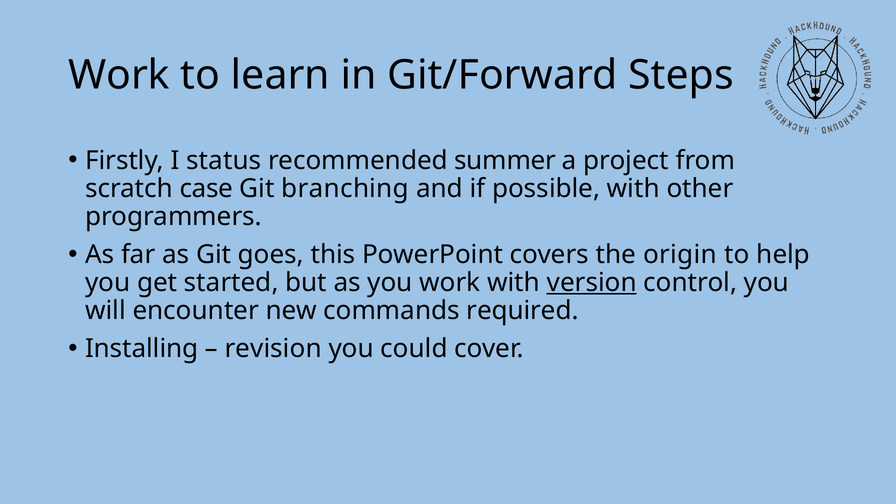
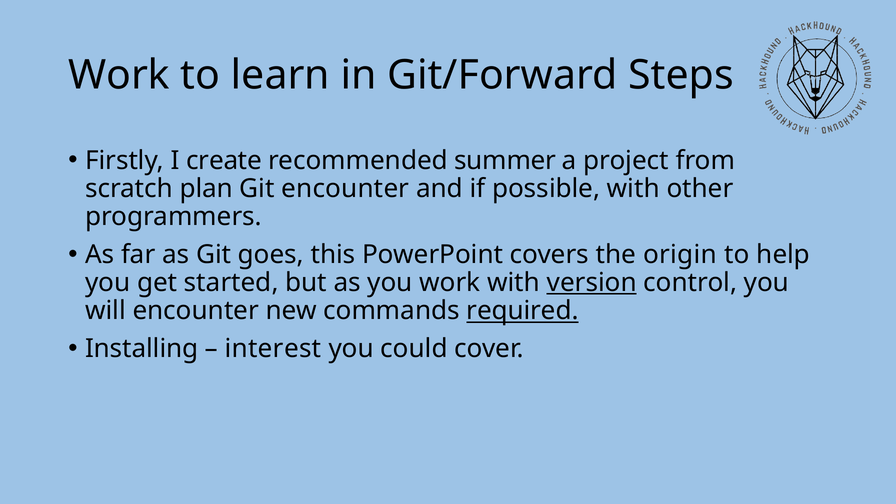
status: status -> create
case: case -> plan
Git branching: branching -> encounter
required underline: none -> present
revision: revision -> interest
